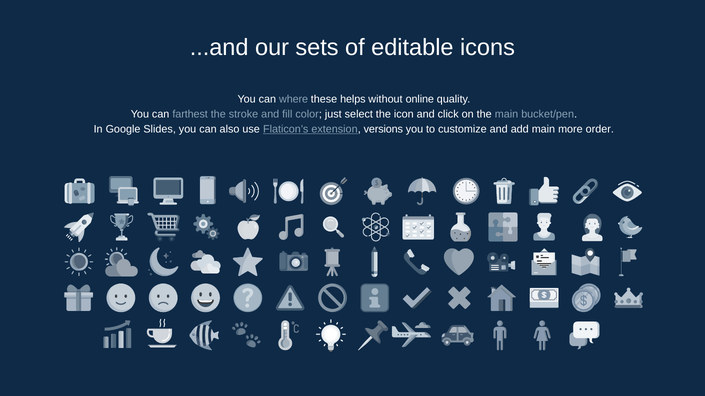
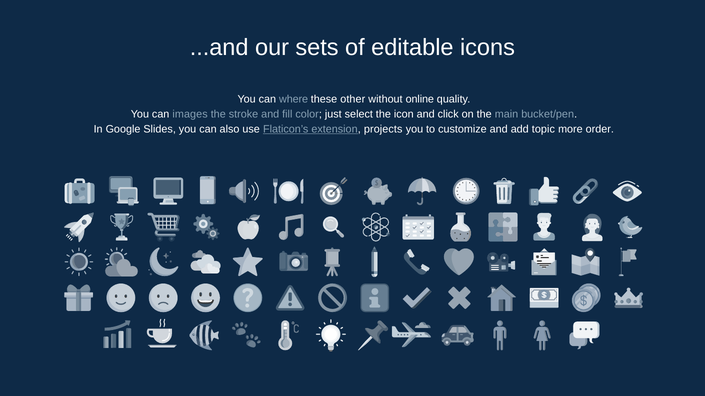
helps: helps -> other
farthest: farthest -> images
versions: versions -> projects
add main: main -> topic
